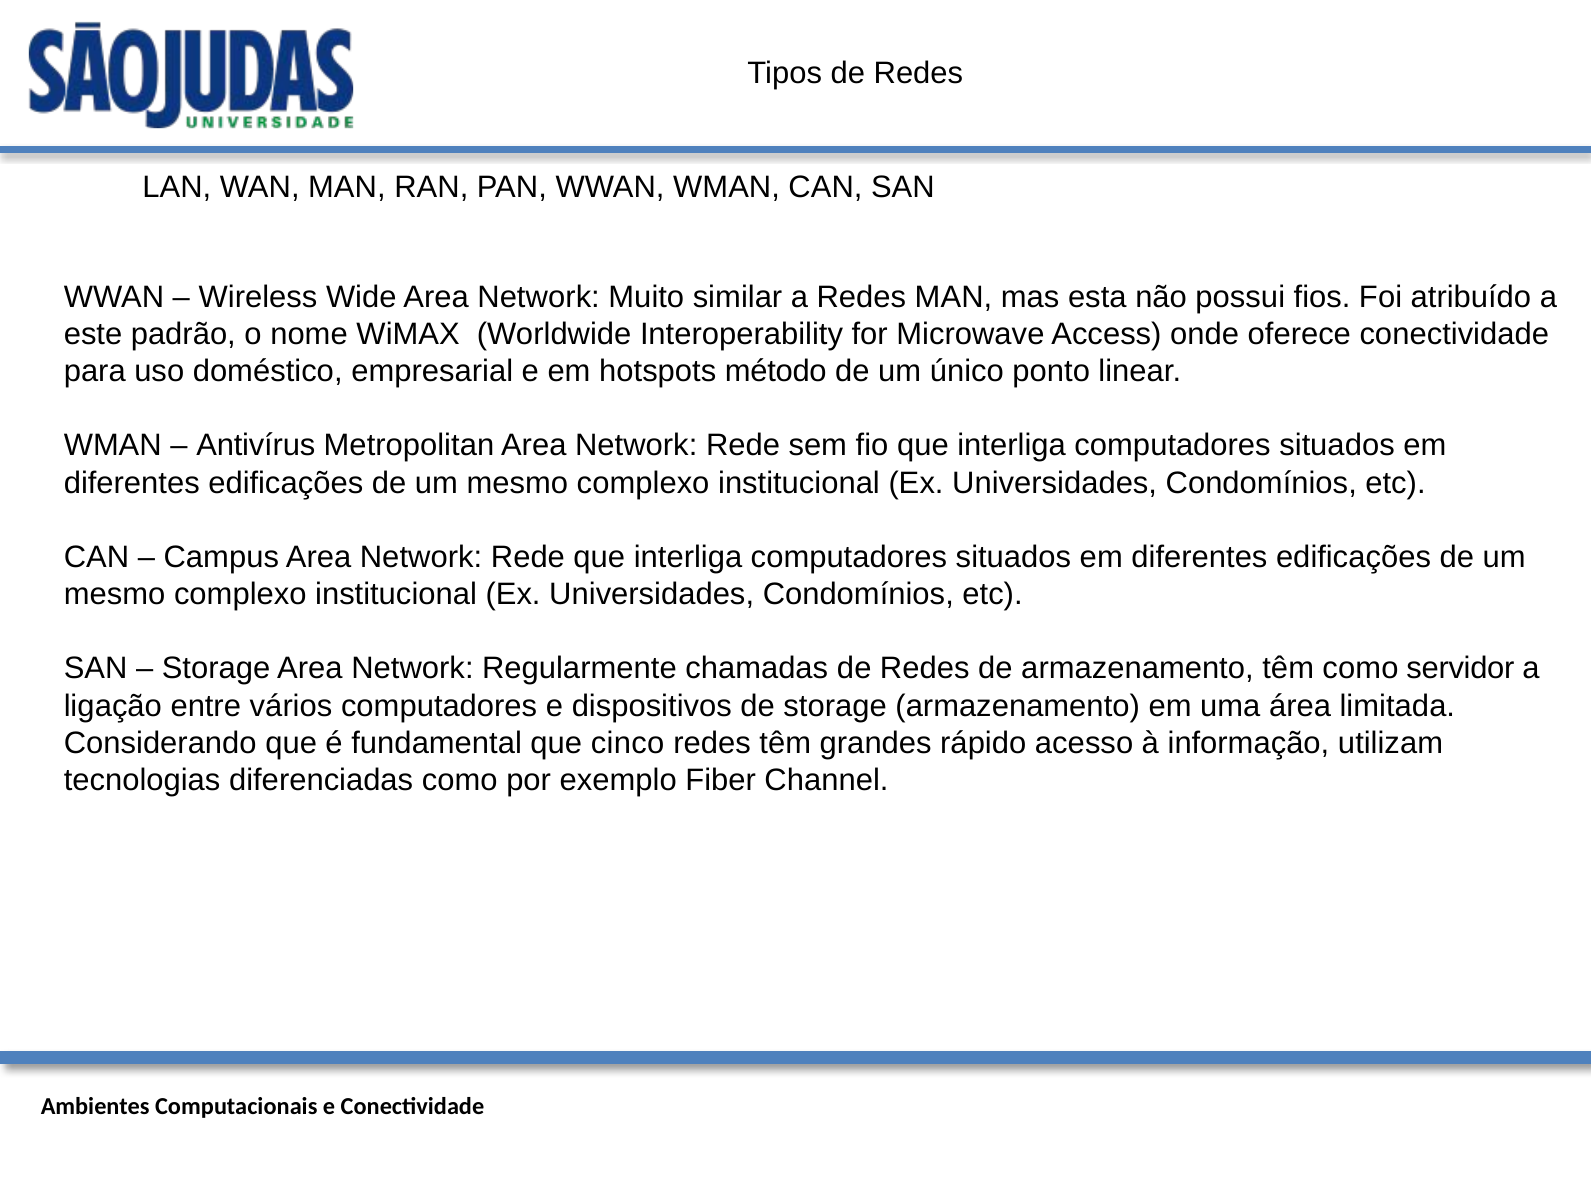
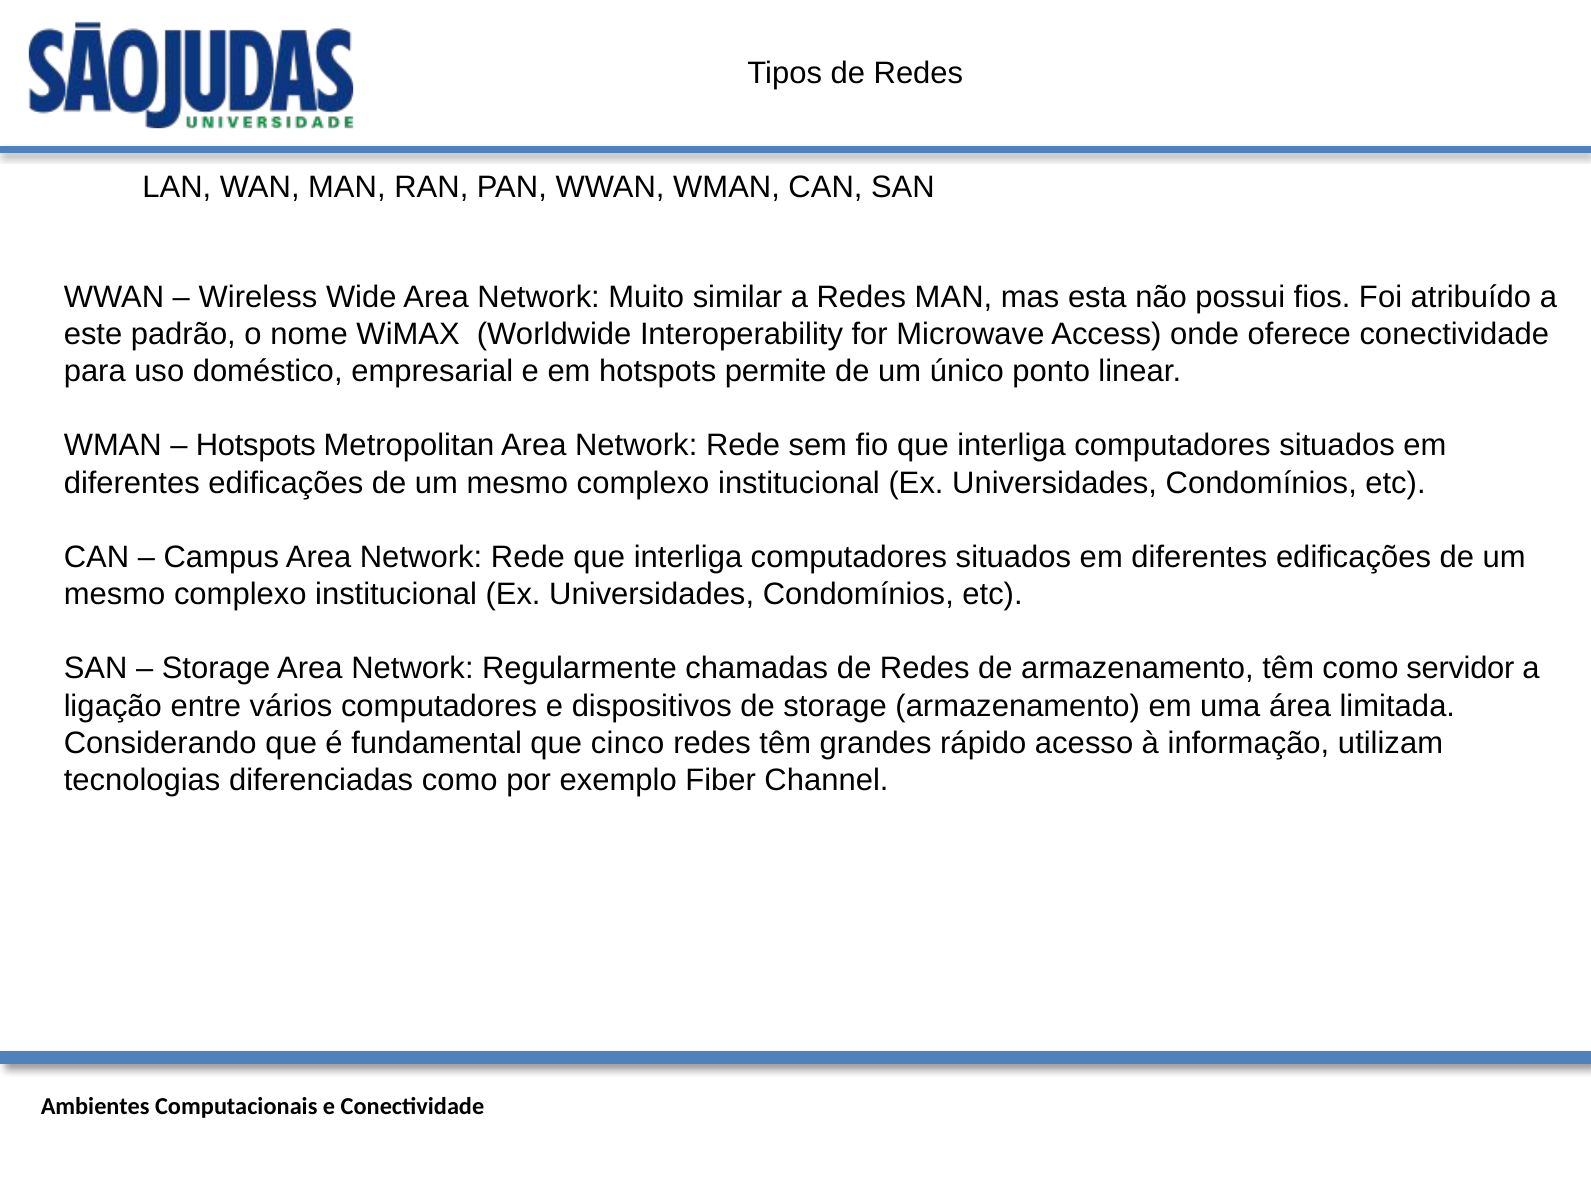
método: método -> permite
Antivírus at (256, 445): Antivírus -> Hotspots
